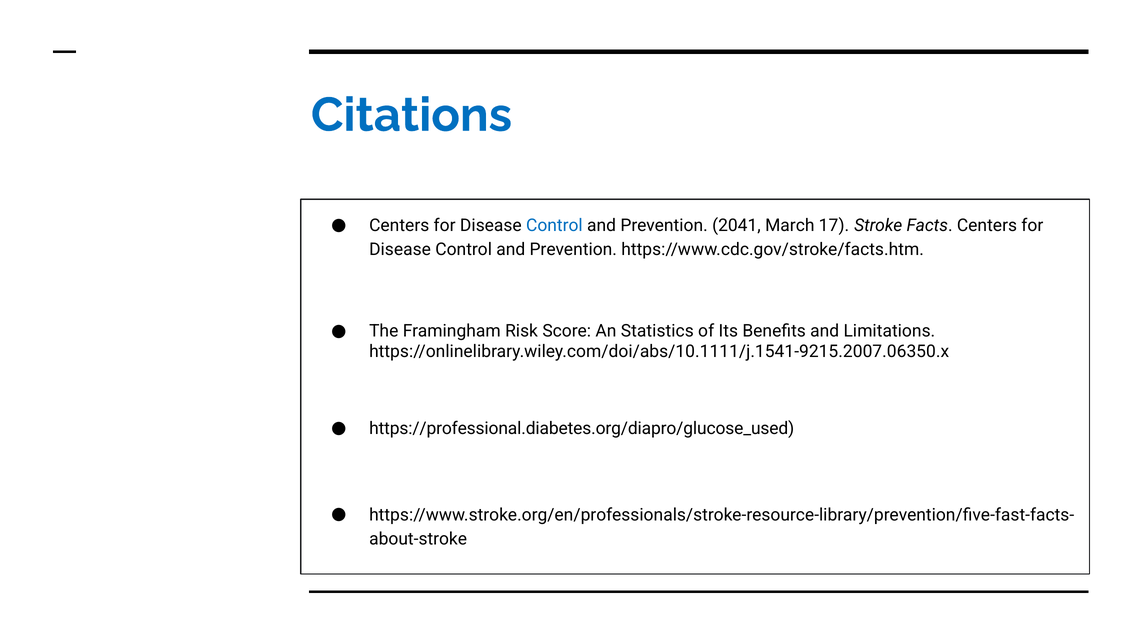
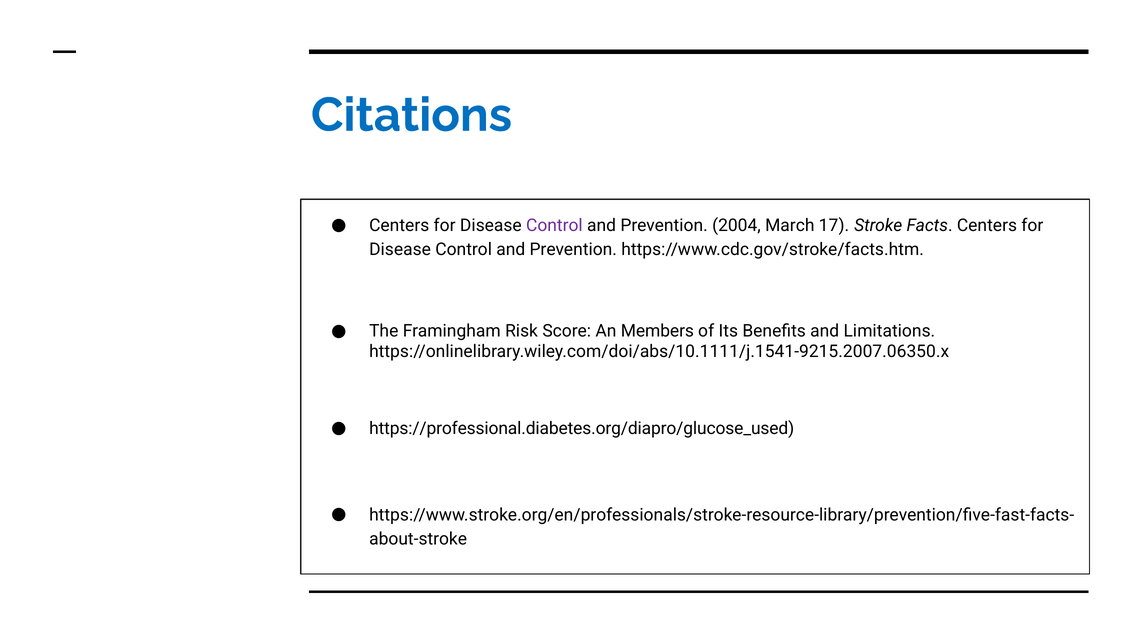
Control at (554, 225) colour: blue -> purple
2041: 2041 -> 2004
Statistics: Statistics -> Members
